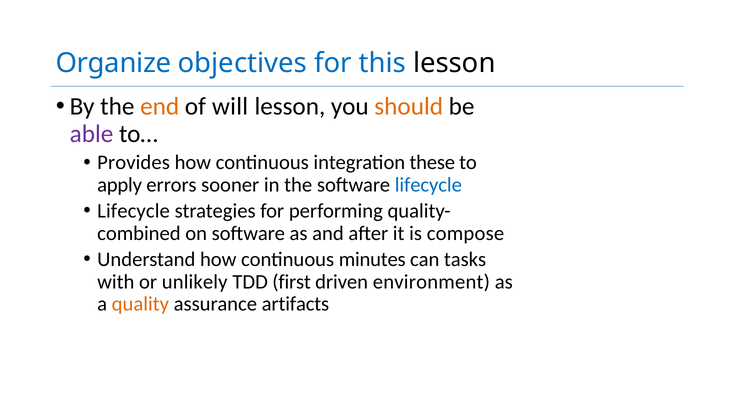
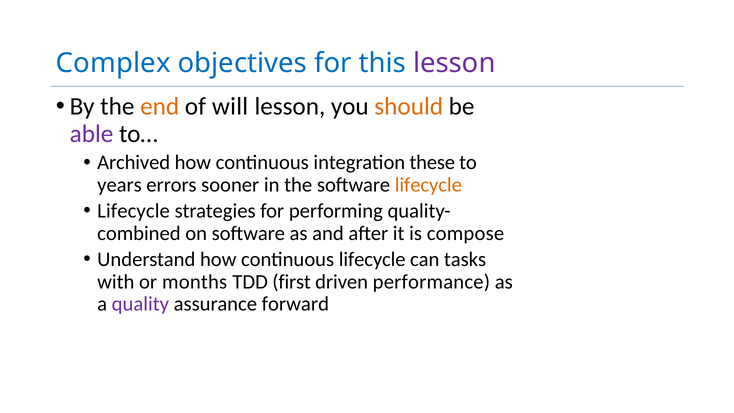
Organize: Organize -> Complex
lesson at (454, 63) colour: black -> purple
Provides: Provides -> Archived
apply: apply -> years
lifecycle at (428, 185) colour: blue -> orange
continuous minutes: minutes -> lifecycle
unlikely: unlikely -> months
environment: environment -> performance
quality colour: orange -> purple
artifacts: artifacts -> forward
